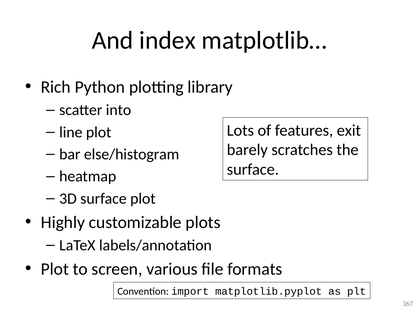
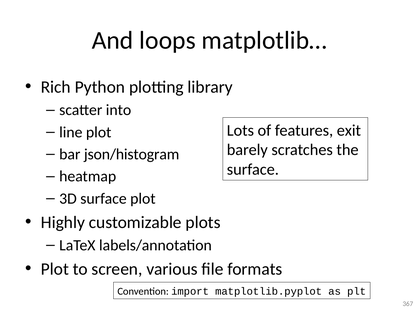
index: index -> loops
else/histogram: else/histogram -> json/histogram
